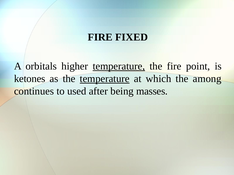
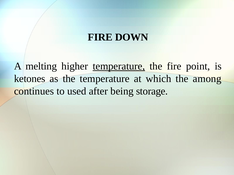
FIXED: FIXED -> DOWN
orbitals: orbitals -> melting
temperature at (105, 79) underline: present -> none
masses: masses -> storage
